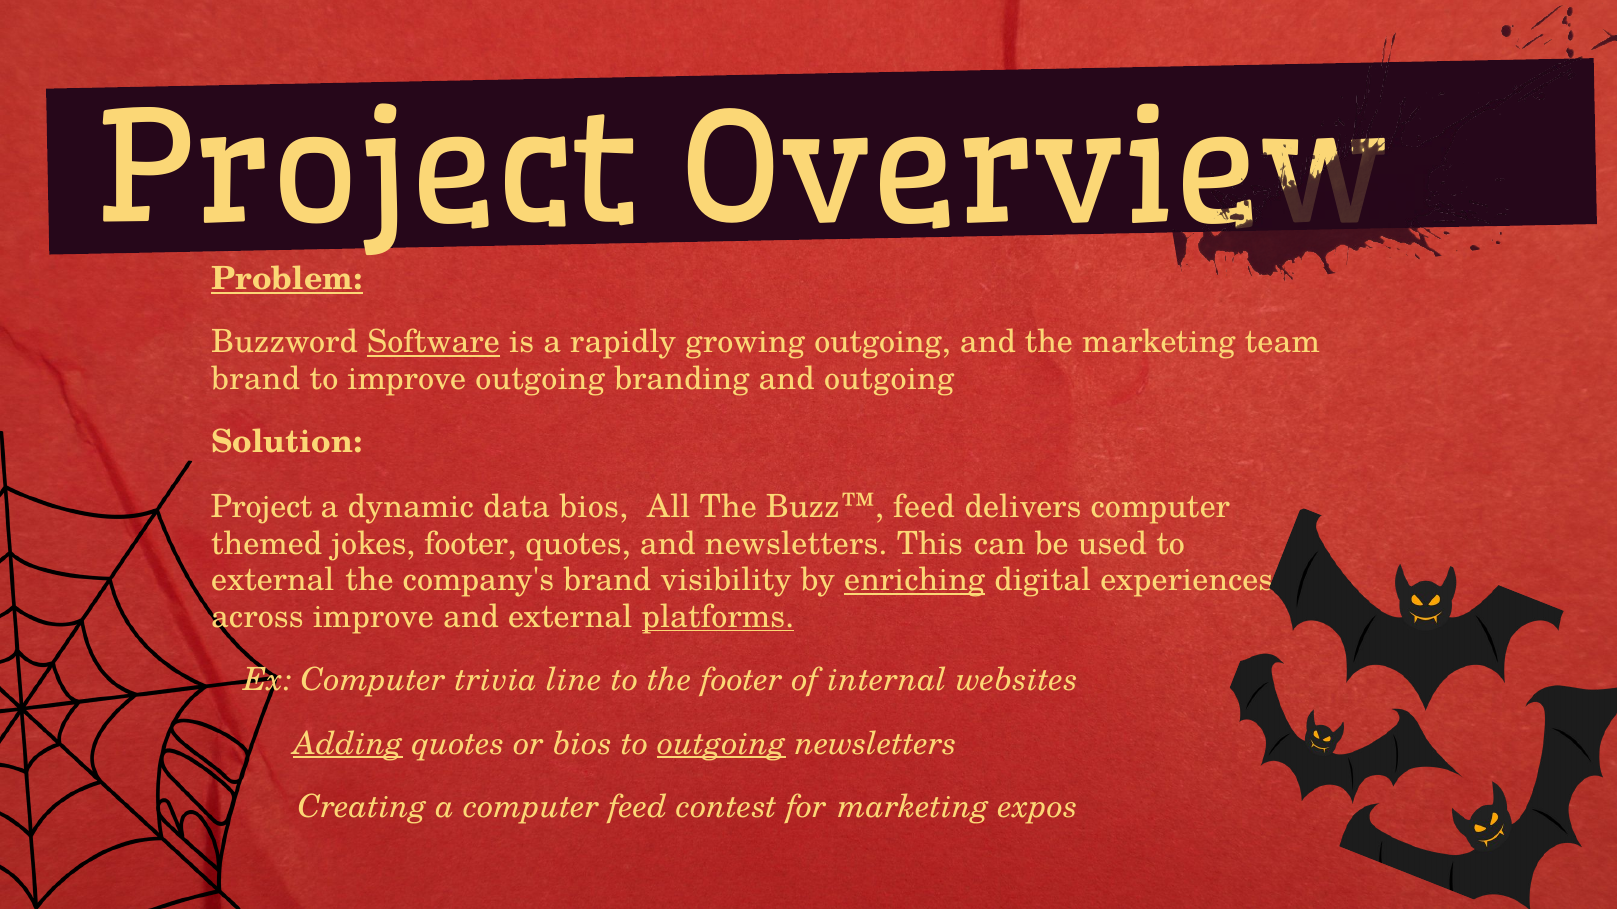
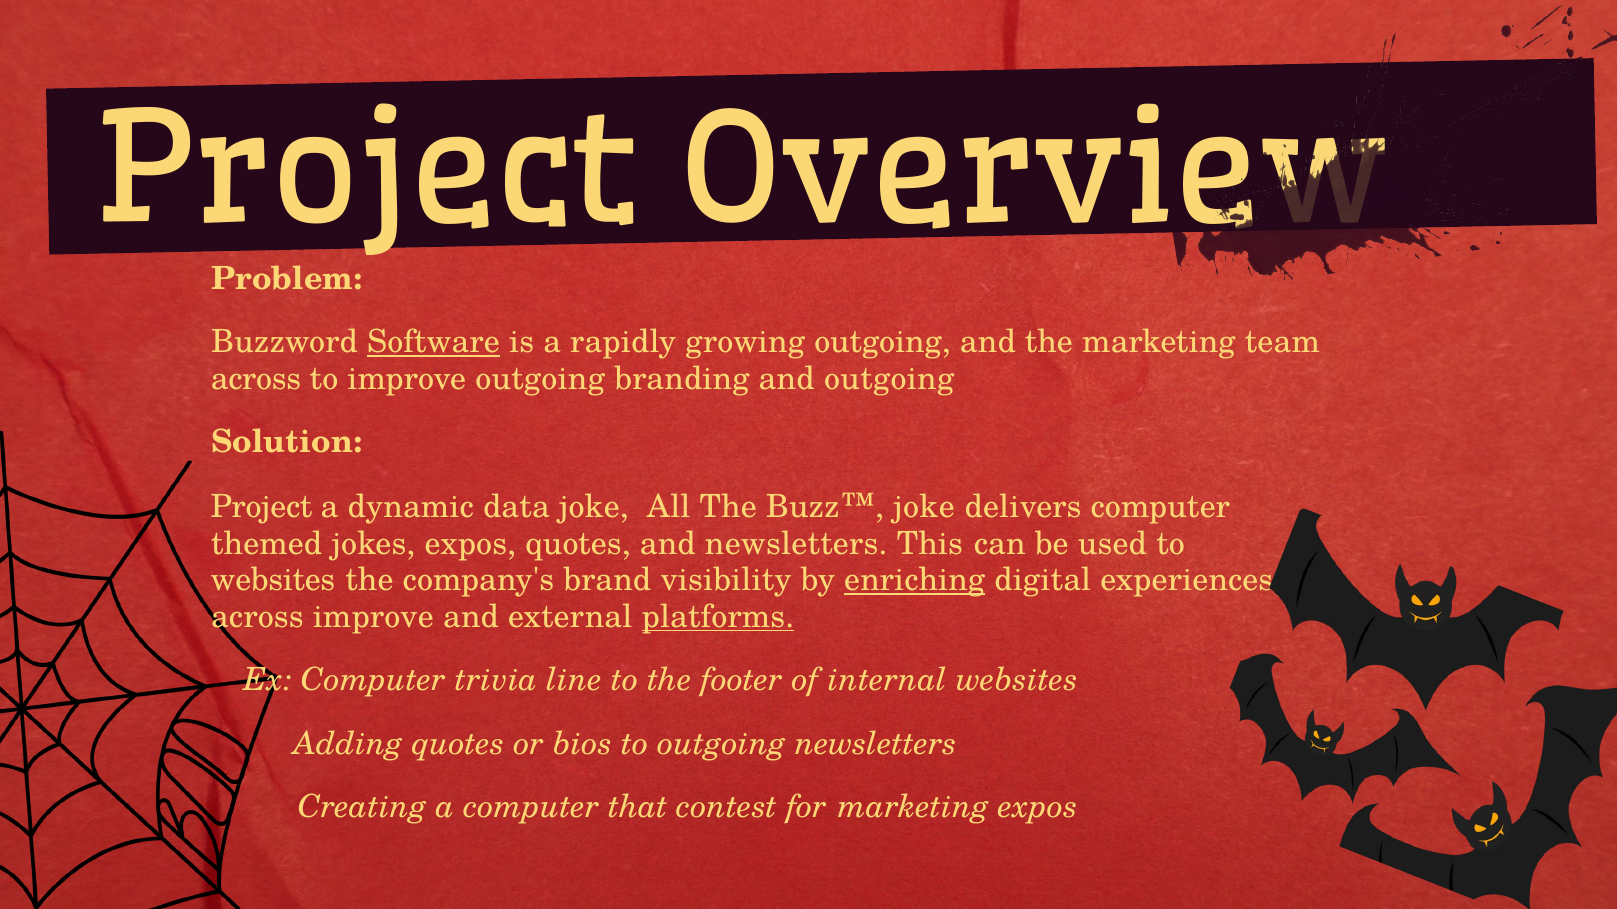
Problem underline: present -> none
brand at (256, 379): brand -> across
data bios: bios -> joke
Buzz™ feed: feed -> joke
jokes footer: footer -> expos
external at (273, 581): external -> websites
Adding underline: present -> none
outgoing at (722, 744) underline: present -> none
computer feed: feed -> that
